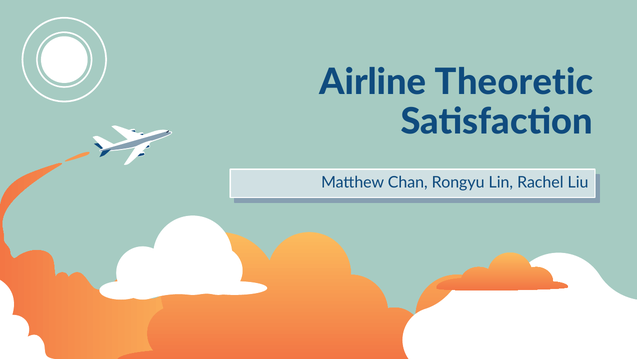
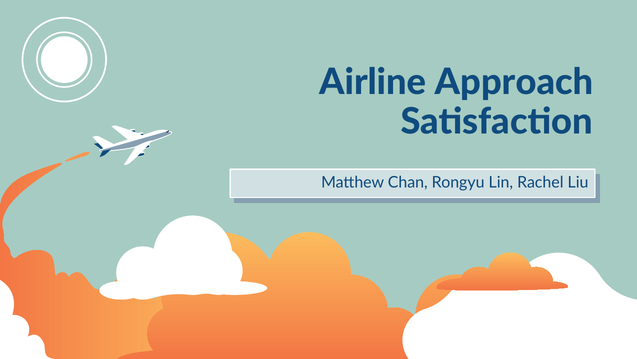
Theoretic: Theoretic -> Approach
